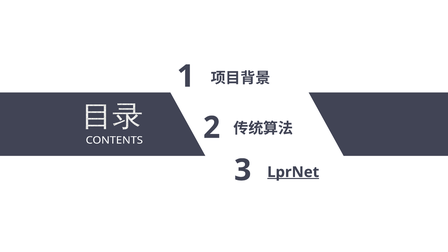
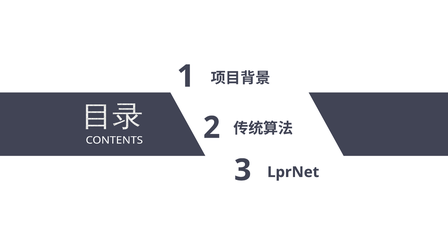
LprNet underline: present -> none
